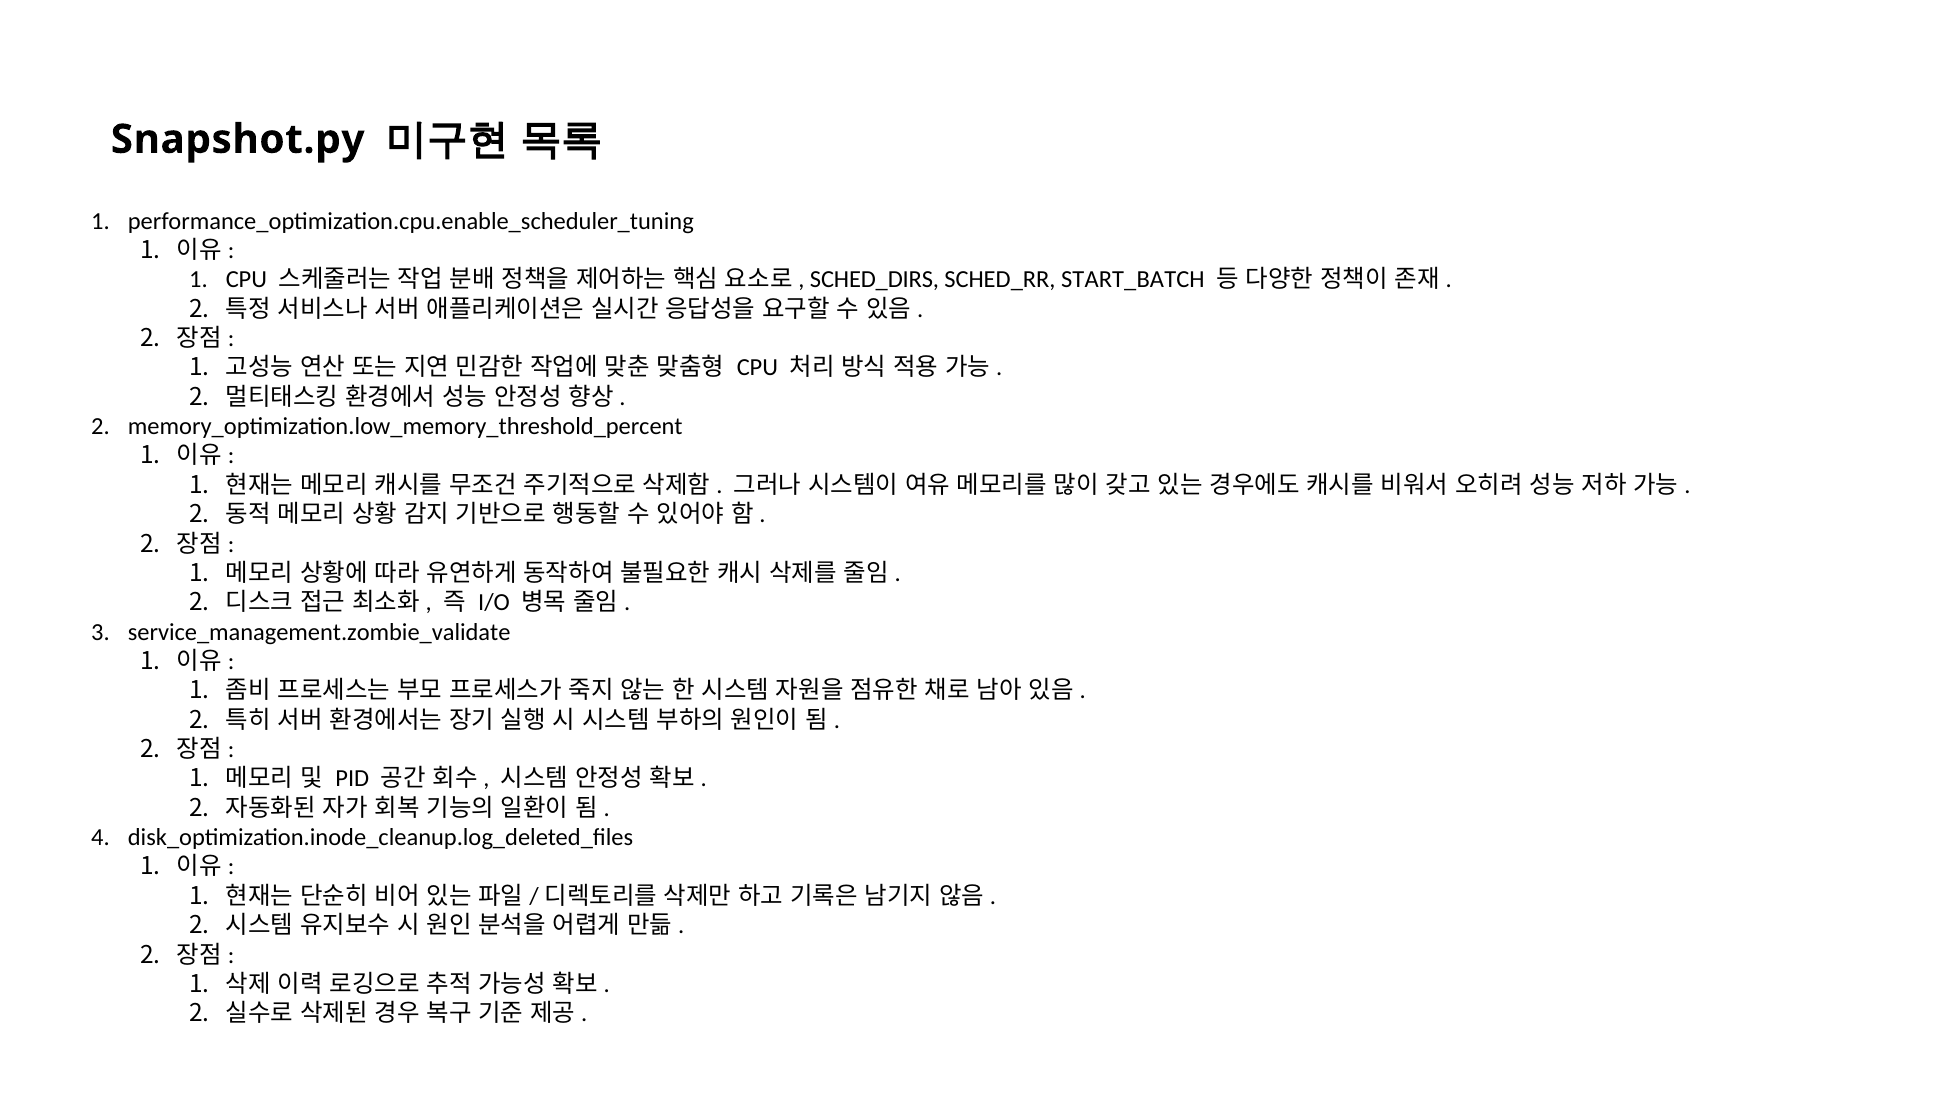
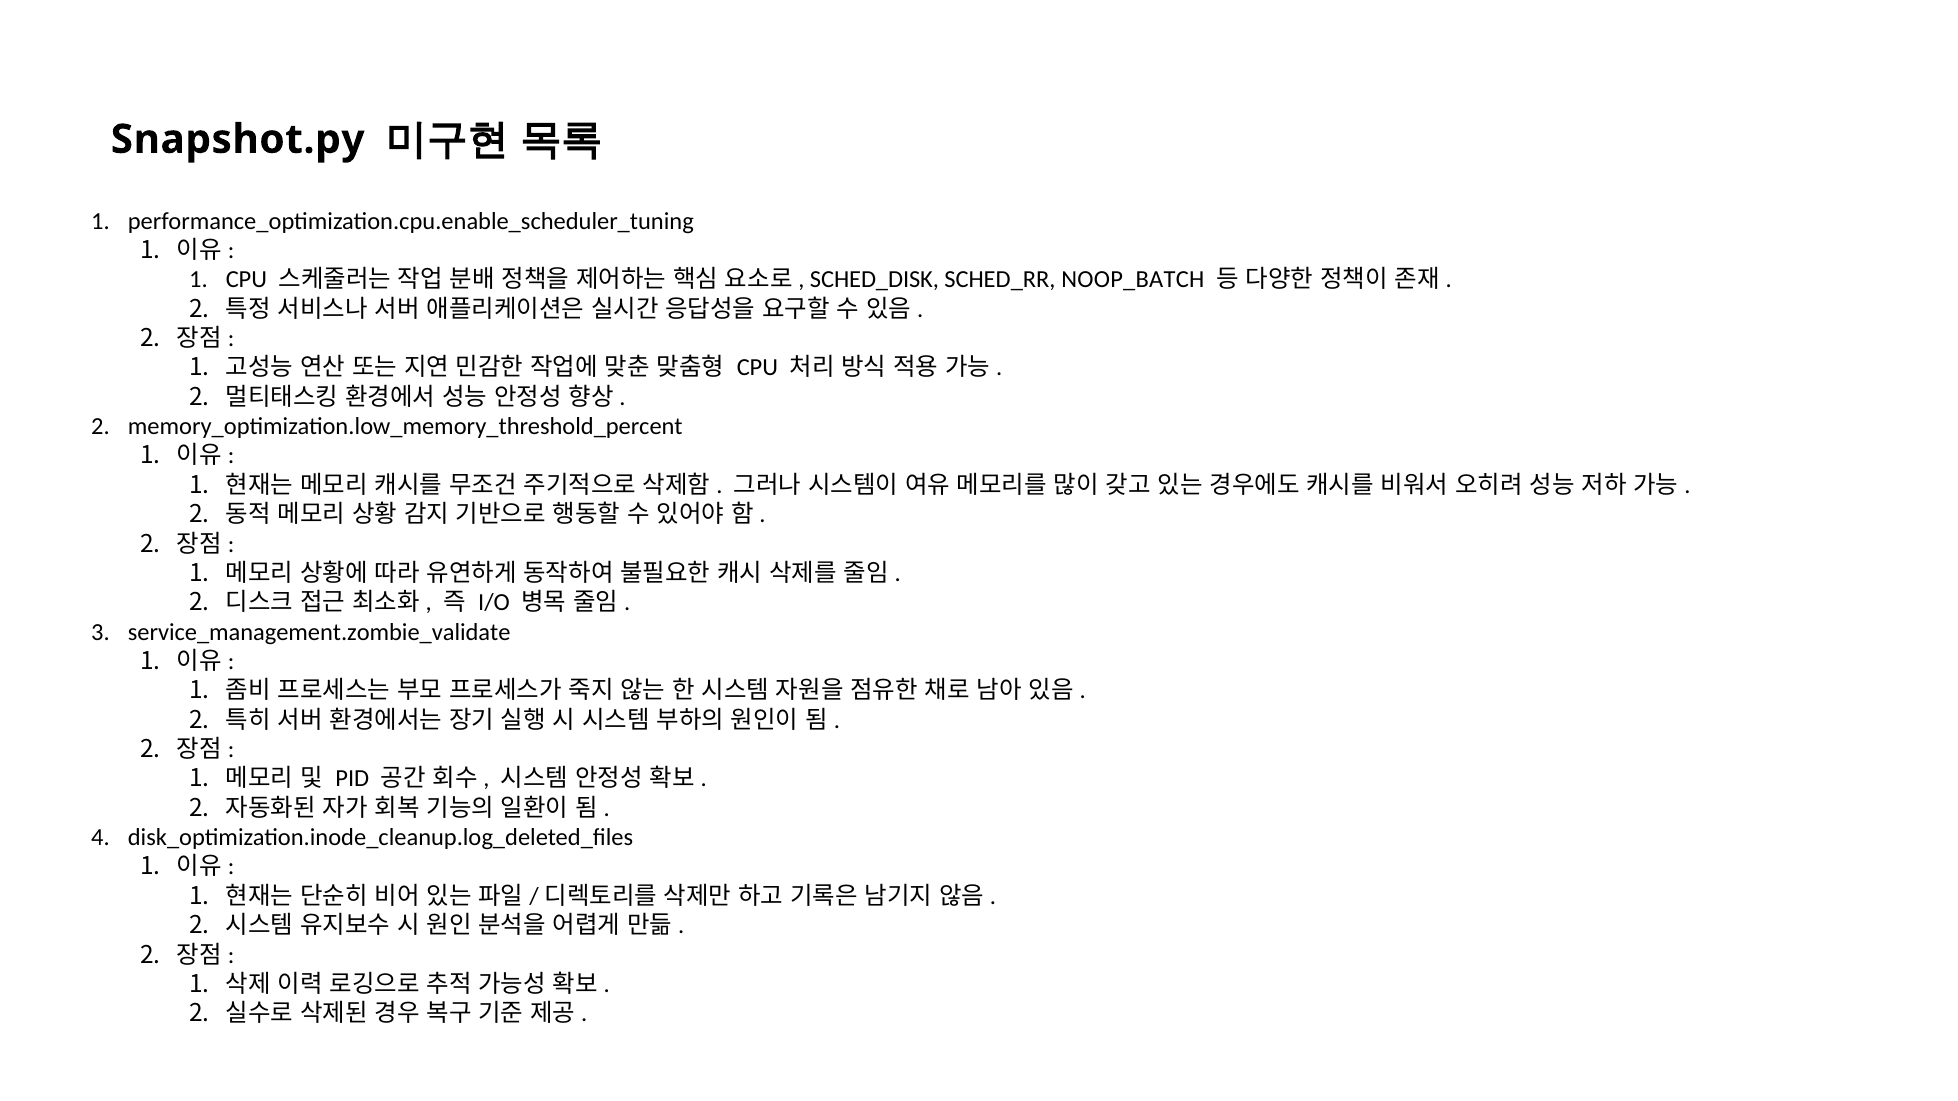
SCHED_DIRS: SCHED_DIRS -> SCHED_DISK
START_BATCH: START_BATCH -> NOOP_BATCH
